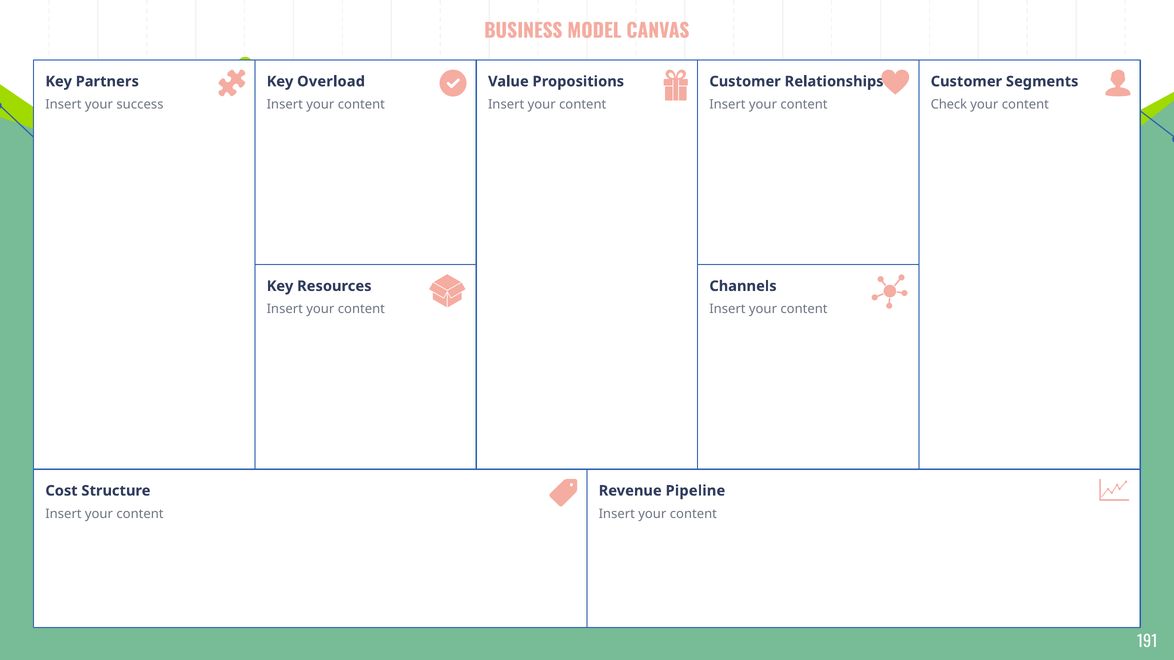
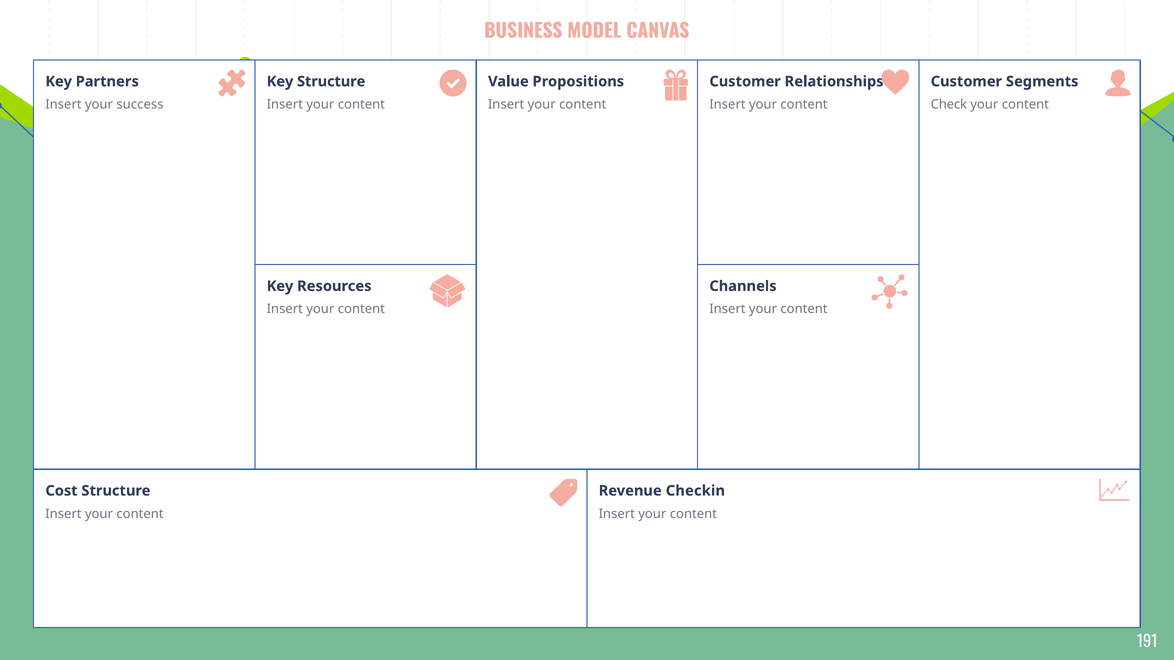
Key Overload: Overload -> Structure
Pipeline: Pipeline -> Checkin
